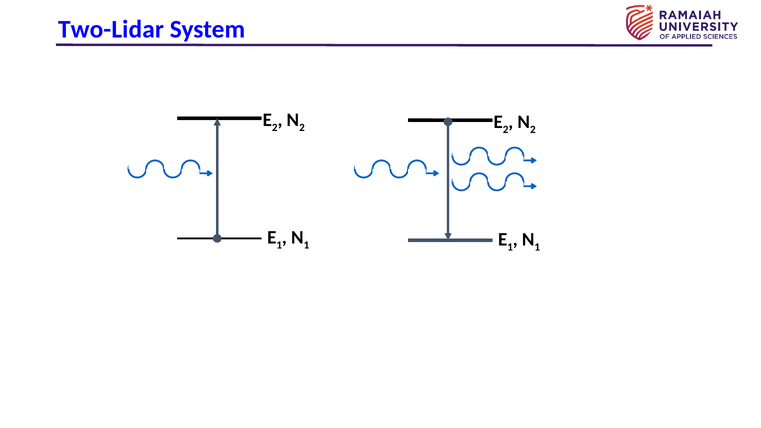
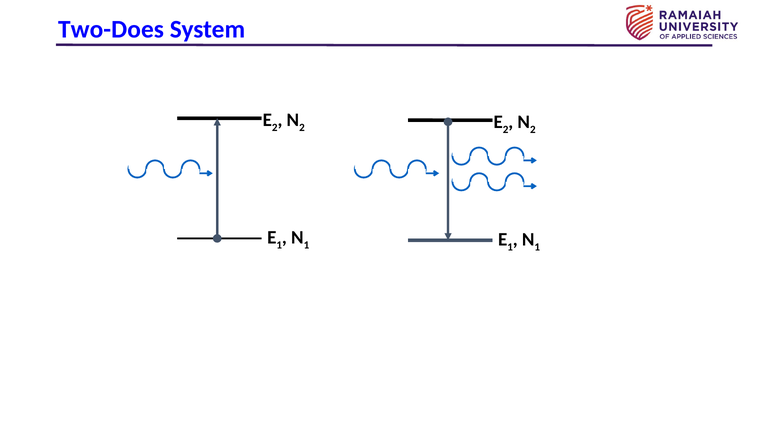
Two-Lidar: Two-Lidar -> Two-Does
